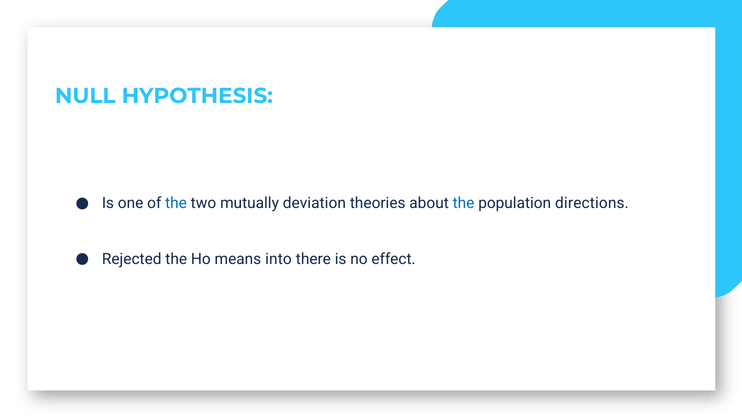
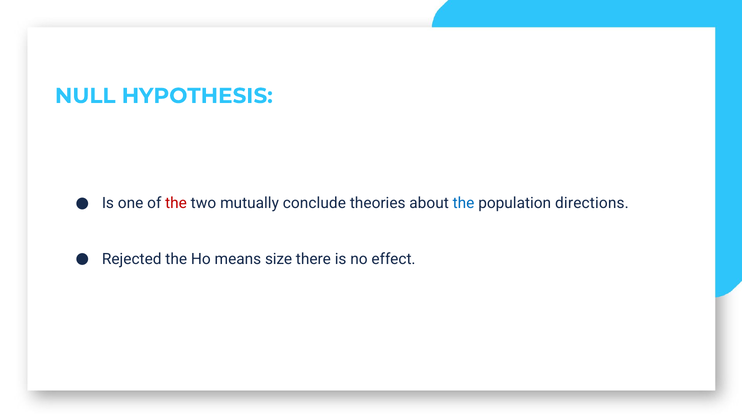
the at (176, 203) colour: blue -> red
deviation: deviation -> conclude
into: into -> size
